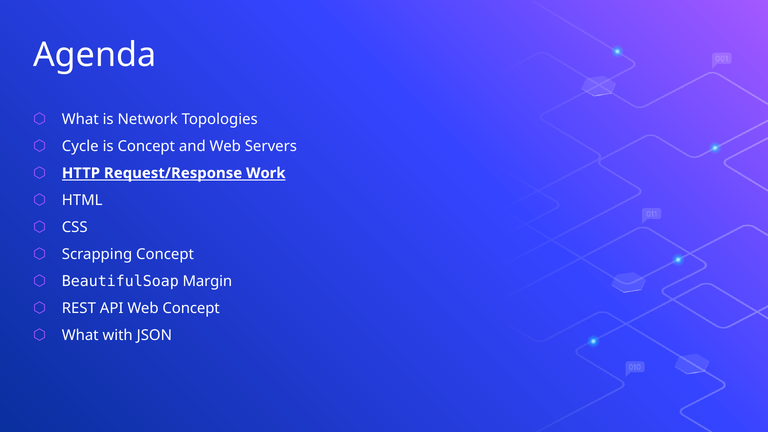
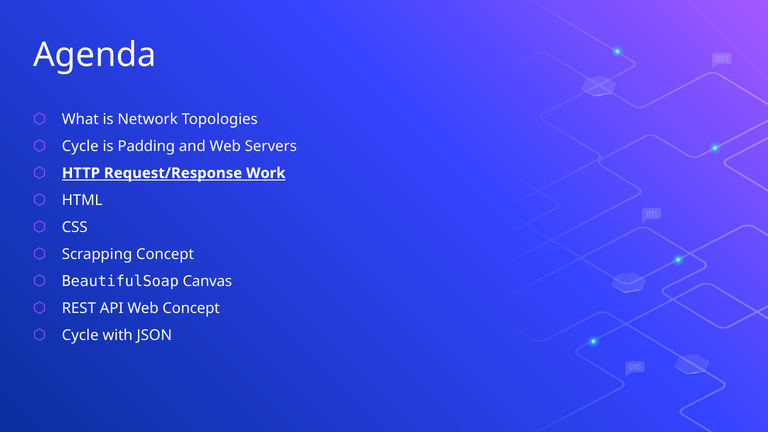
is Concept: Concept -> Padding
Margin: Margin -> Canvas
What at (80, 335): What -> Cycle
